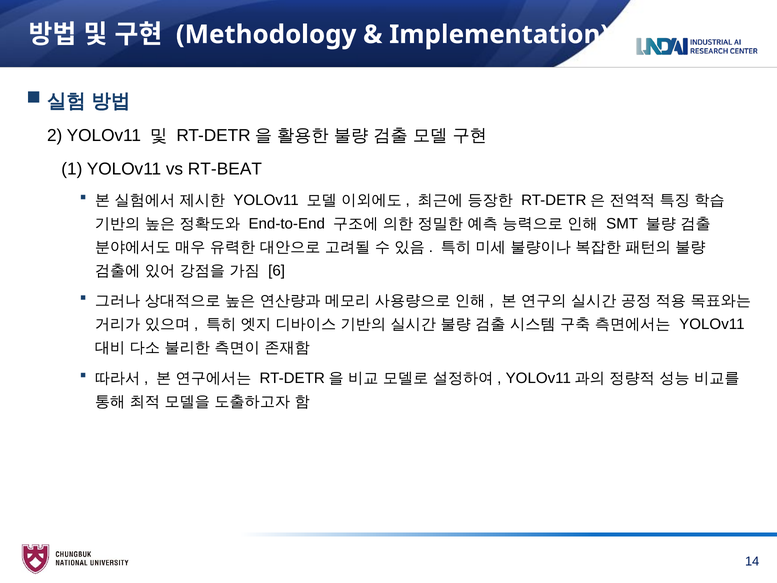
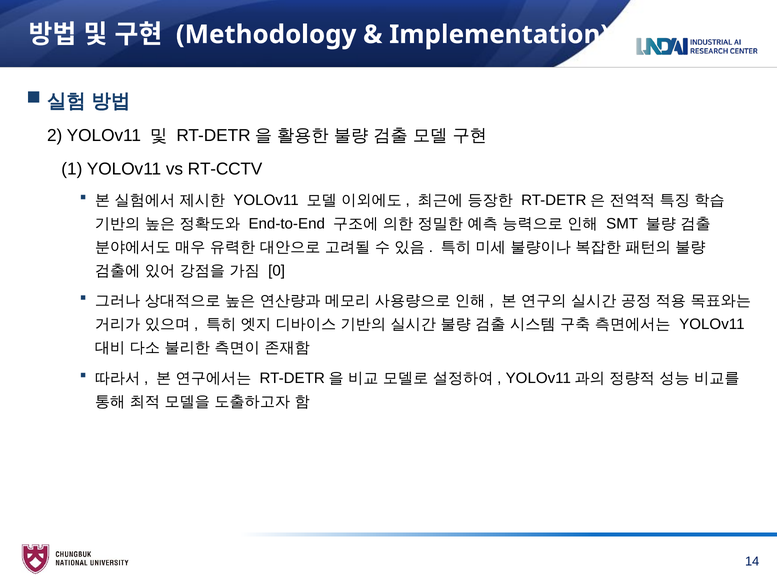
RT-BEAT: RT-BEAT -> RT-CCTV
6: 6 -> 0
